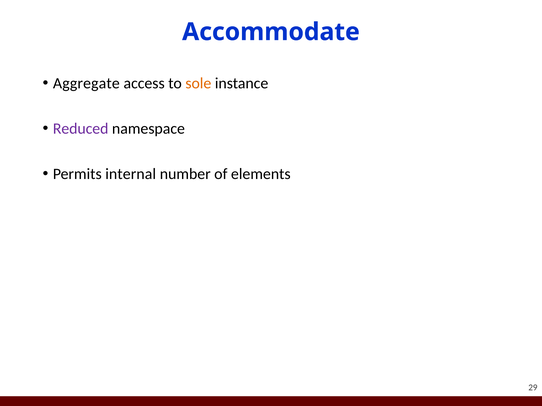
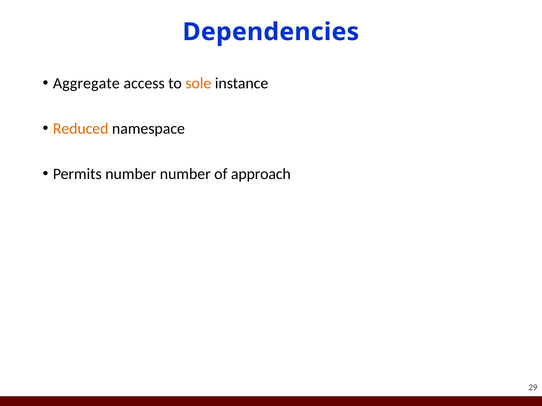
Accommodate: Accommodate -> Dependencies
Reduced colour: purple -> orange
Permits internal: internal -> number
elements: elements -> approach
